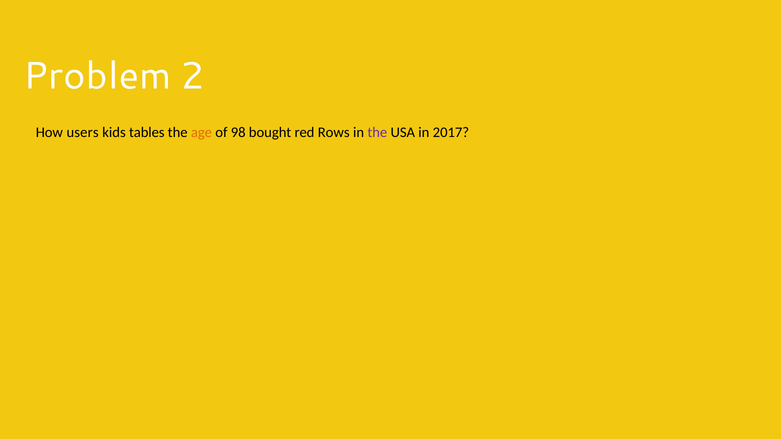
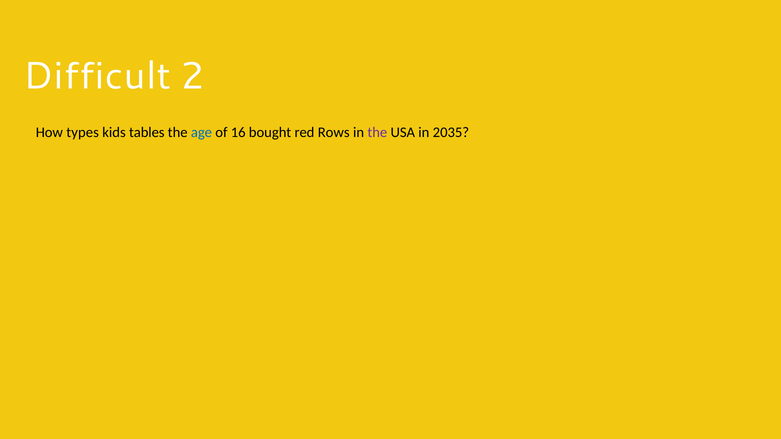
Problem: Problem -> Difficult
users: users -> types
age colour: orange -> blue
98: 98 -> 16
2017: 2017 -> 2035
